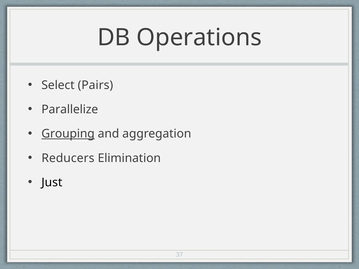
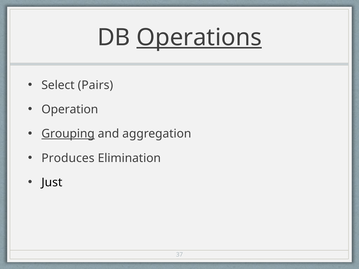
Operations underline: none -> present
Parallelize: Parallelize -> Operation
Reducers: Reducers -> Produces
